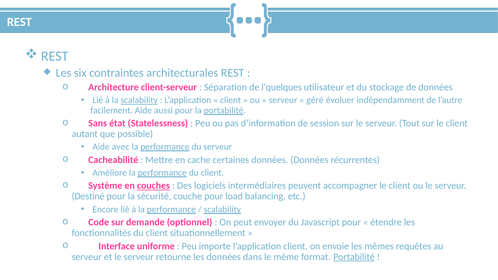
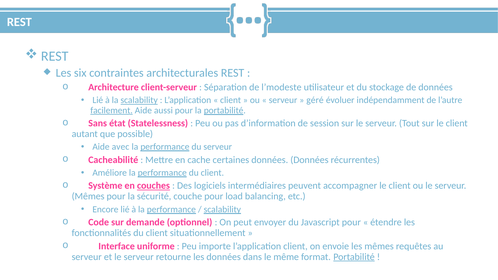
l’quelques: l’quelques -> l’modeste
facilement underline: none -> present
Destiné at (88, 196): Destiné -> Mêmes
